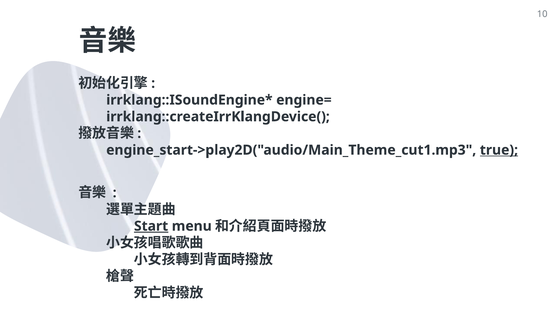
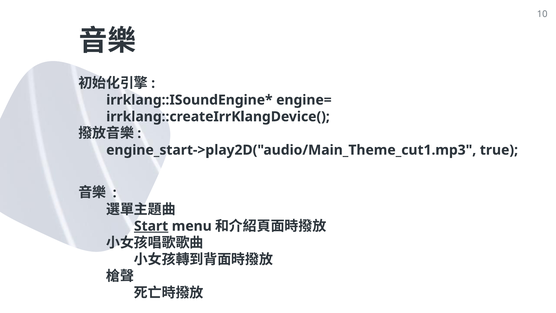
true underline: present -> none
